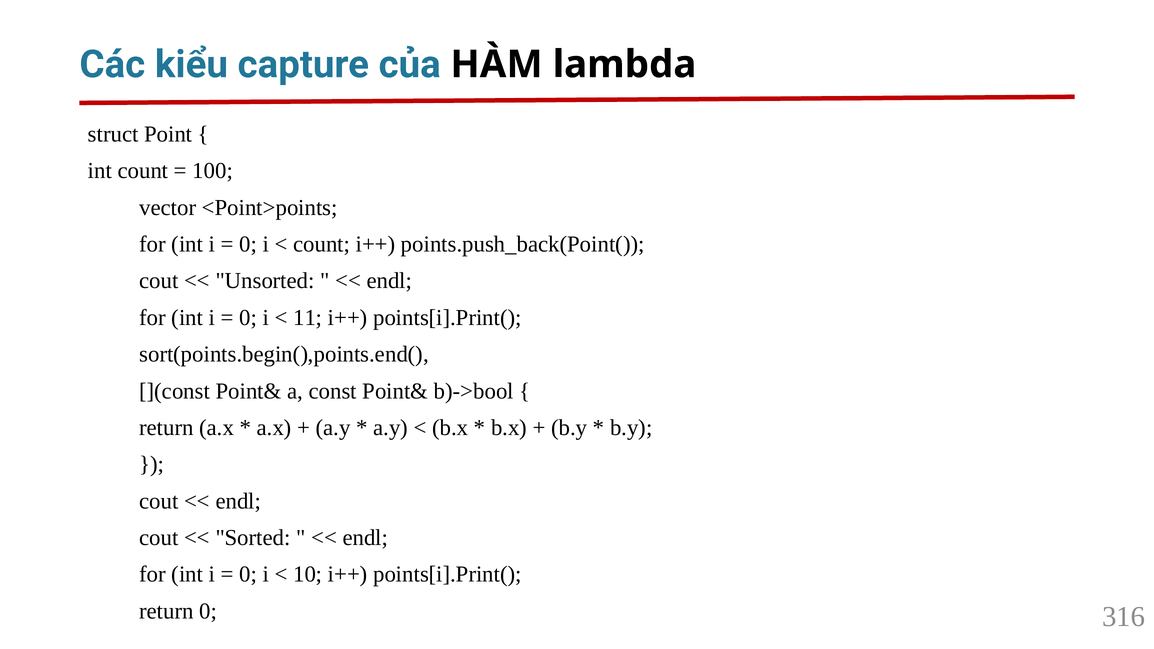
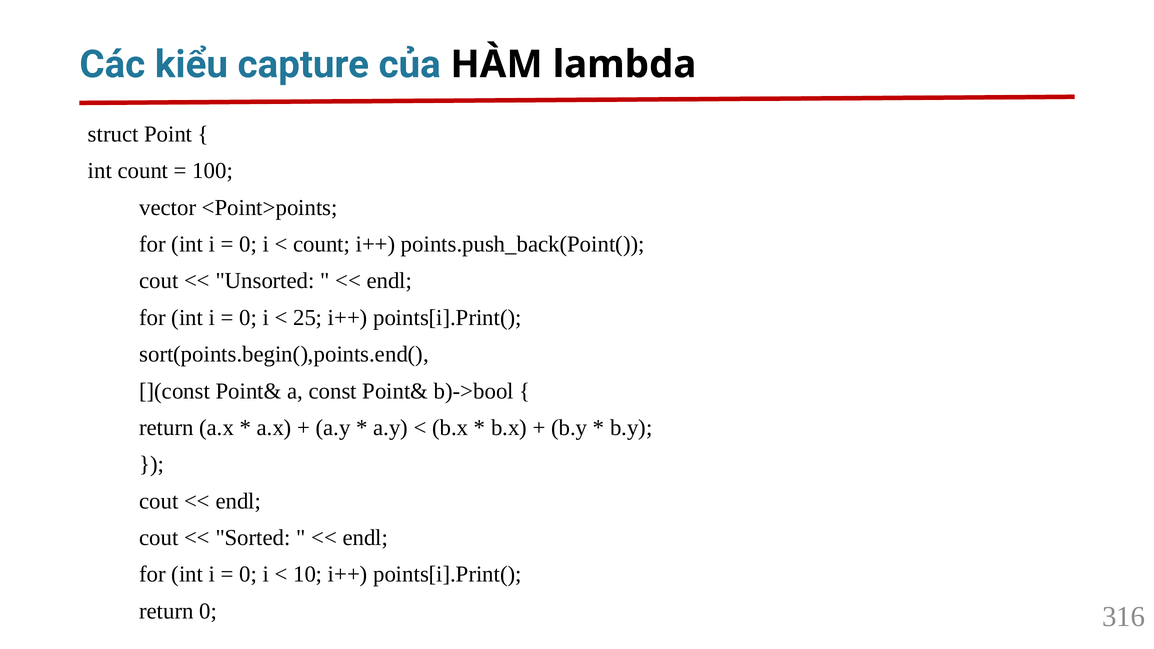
11: 11 -> 25
